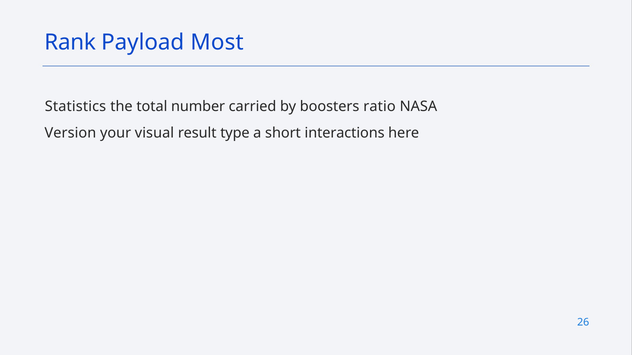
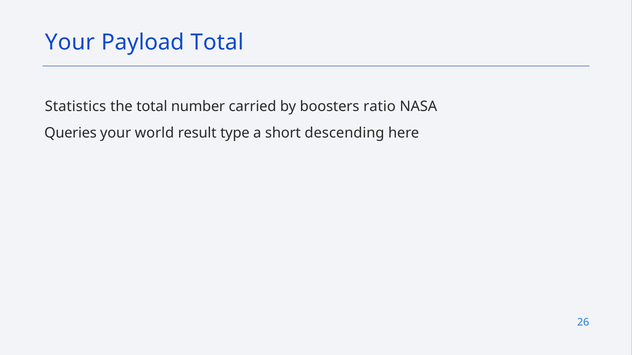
Rank at (70, 42): Rank -> Your
Payload Most: Most -> Total
Version: Version -> Queries
visual: visual -> world
interactions: interactions -> descending
